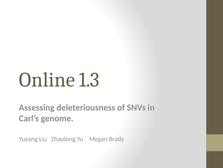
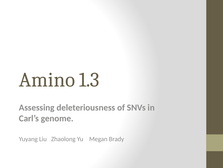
Online: Online -> Amino
